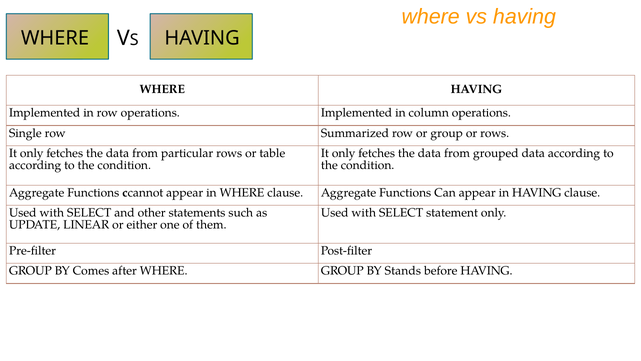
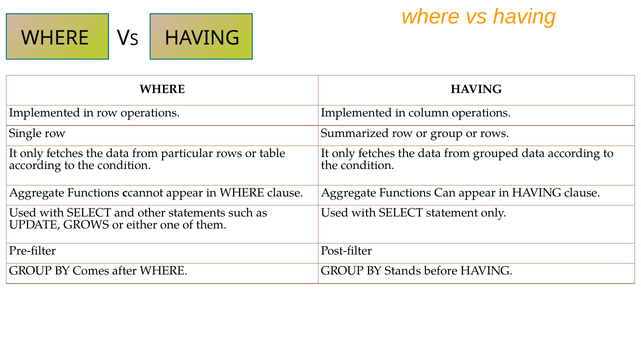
LINEAR: LINEAR -> GROWS
